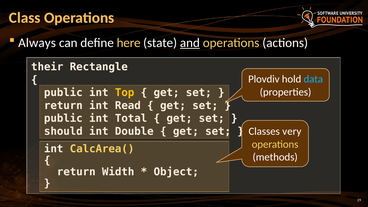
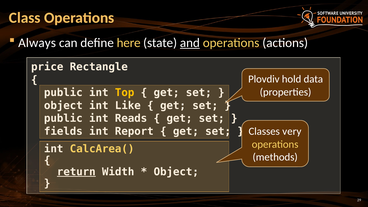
their: their -> price
data colour: light blue -> white
return at (63, 106): return -> object
Read: Read -> Like
Total: Total -> Reads
should: should -> fields
Double: Double -> Report
return at (76, 172) underline: none -> present
